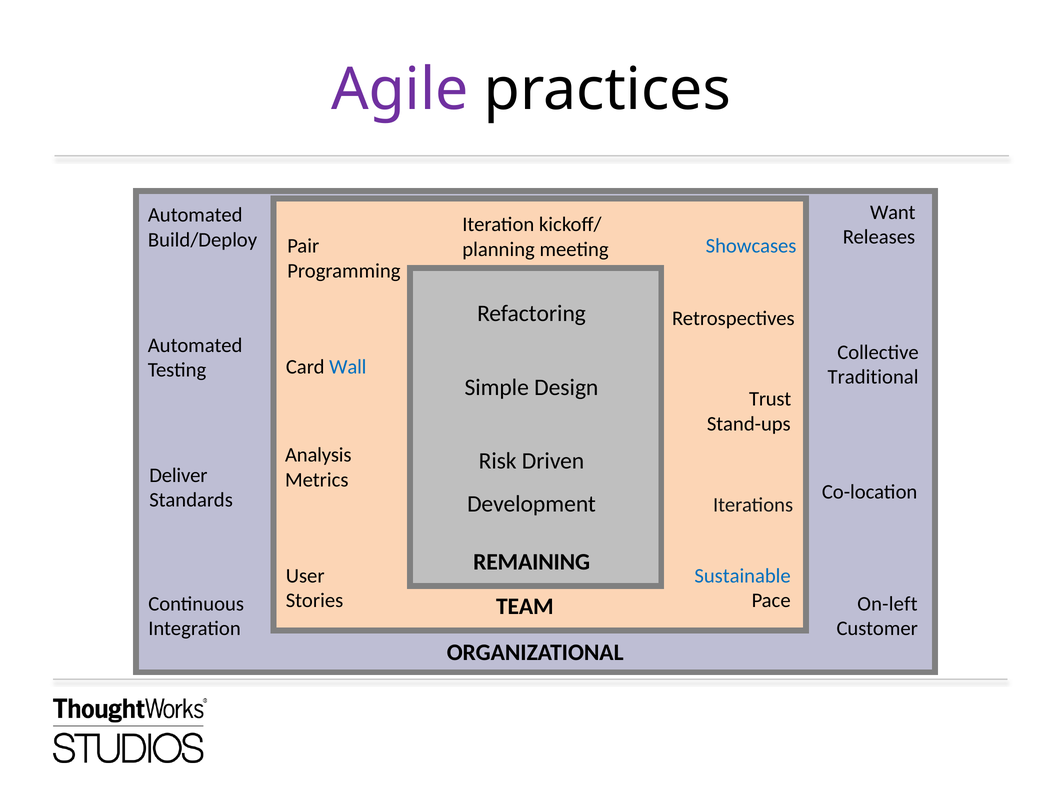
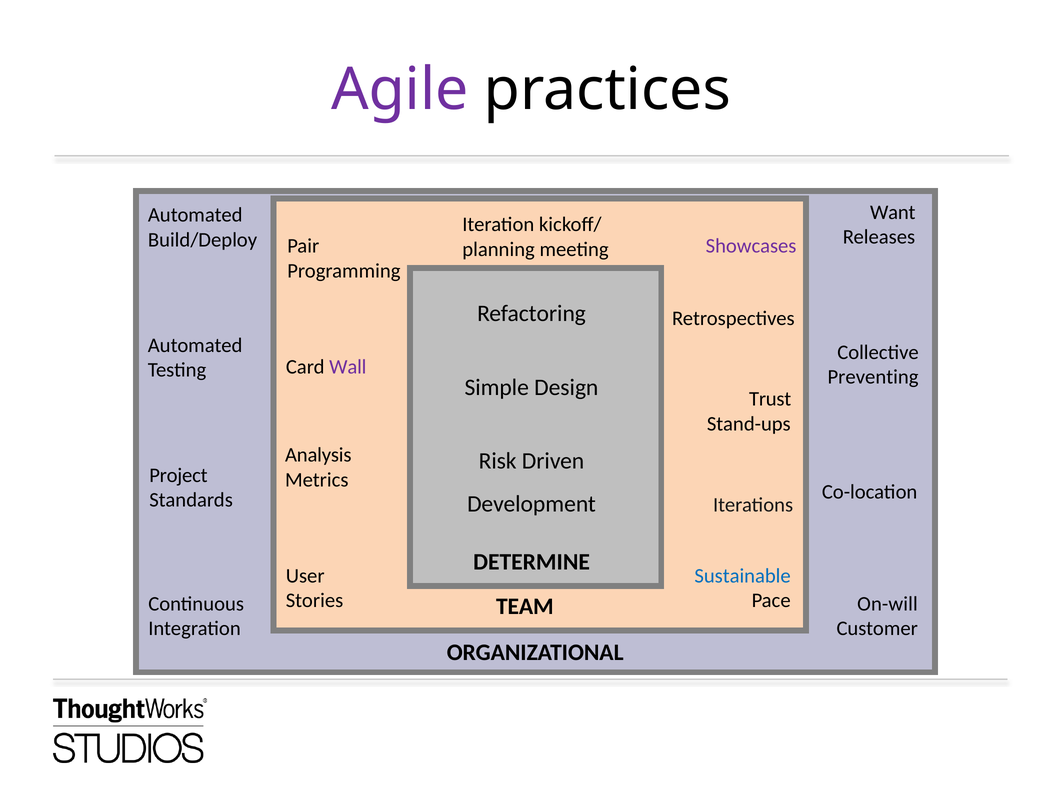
Showcases colour: blue -> purple
Wall colour: blue -> purple
Traditional: Traditional -> Preventing
Deliver: Deliver -> Project
REMAINING: REMAINING -> DETERMINE
On-left: On-left -> On-will
